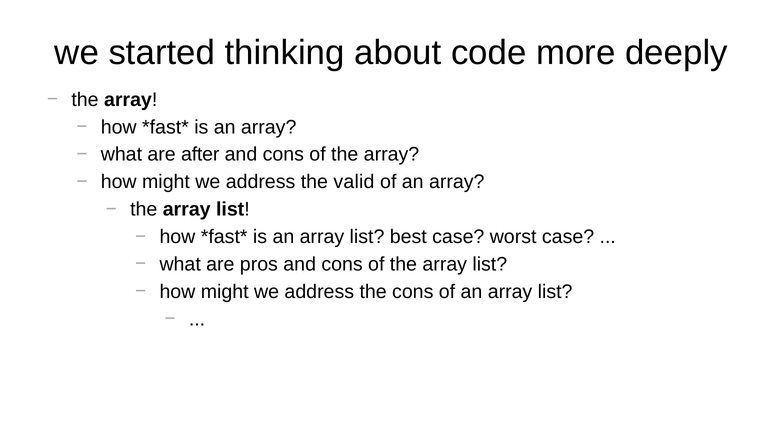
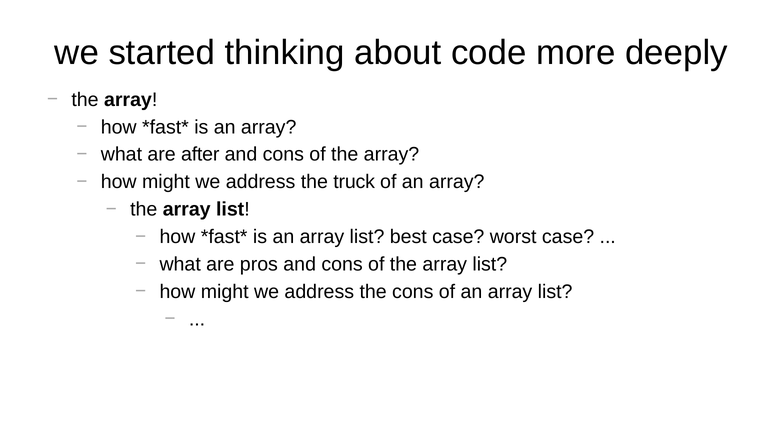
valid: valid -> truck
